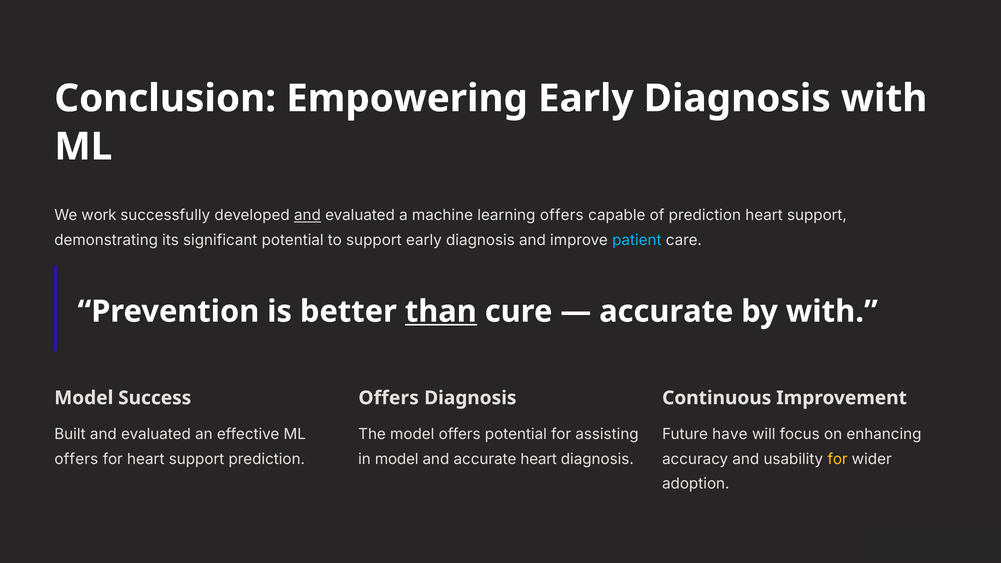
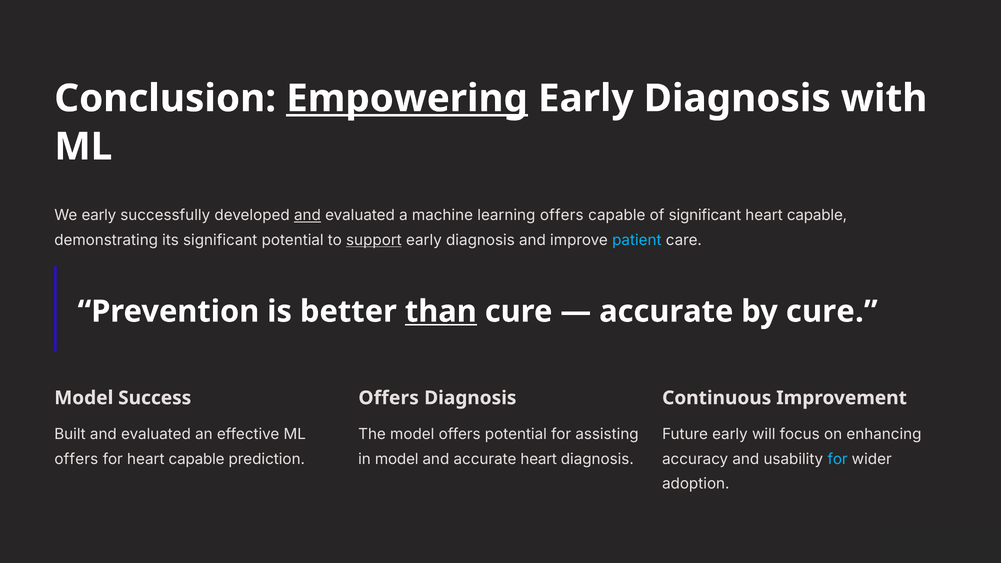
Empowering underline: none -> present
We work: work -> early
of prediction: prediction -> significant
support at (817, 215): support -> capable
support at (374, 240) underline: none -> present
by with: with -> cure
Future have: have -> early
for heart support: support -> capable
for at (838, 459) colour: yellow -> light blue
